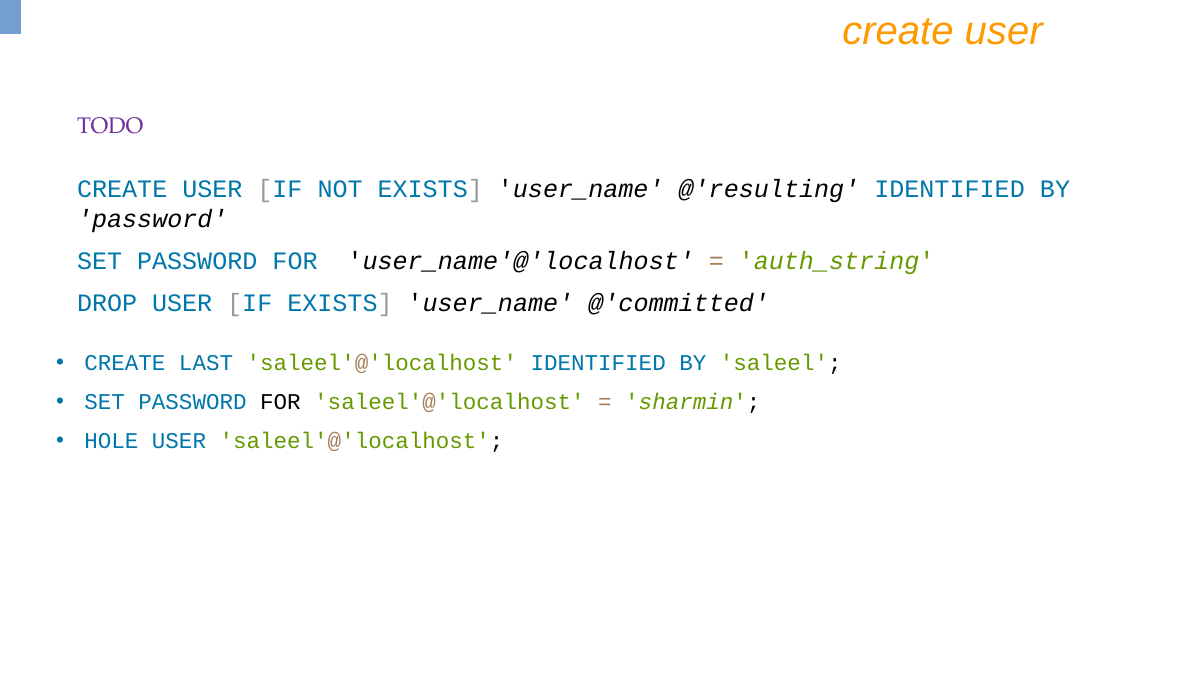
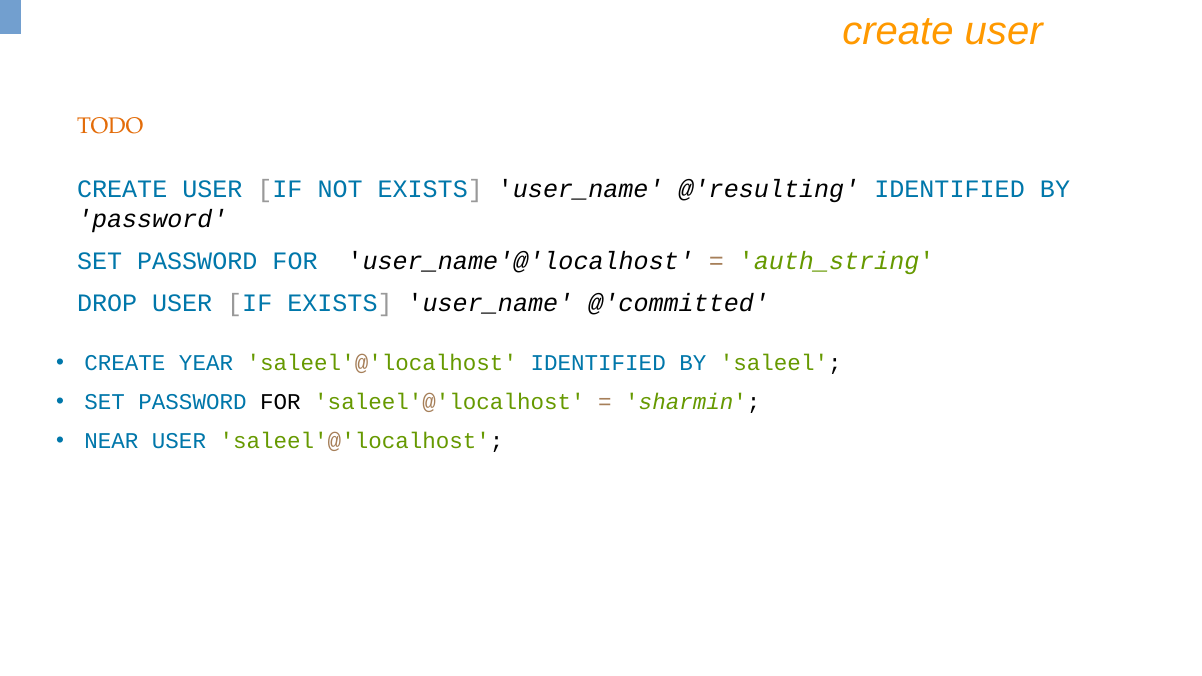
TODO colour: purple -> orange
LAST: LAST -> YEAR
HOLE: HOLE -> NEAR
